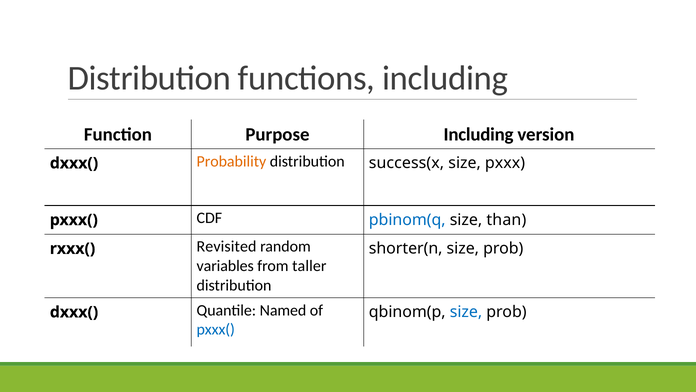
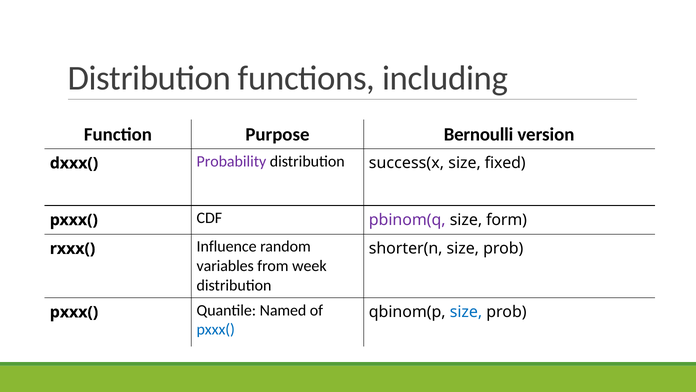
Purpose Including: Including -> Bernoulli
Probability colour: orange -> purple
pxxx: pxxx -> fixed
pbinom(q colour: blue -> purple
than: than -> form
Revisited: Revisited -> Influence
taller: taller -> week
dxxx( at (74, 312): dxxx( -> pxxx(
